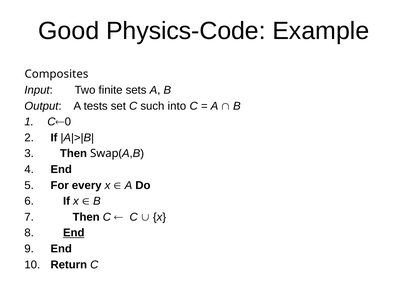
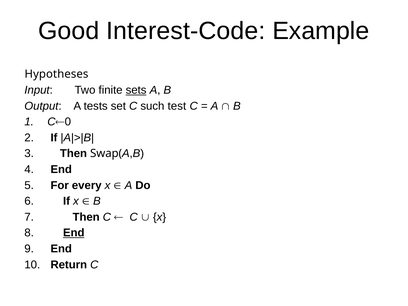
Physics-Code: Physics-Code -> Interest-Code
Composites: Composites -> Hypotheses
sets underline: none -> present
into: into -> test
